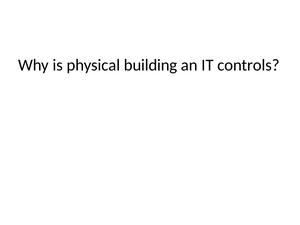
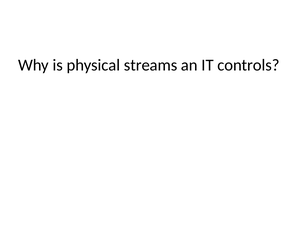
building: building -> streams
